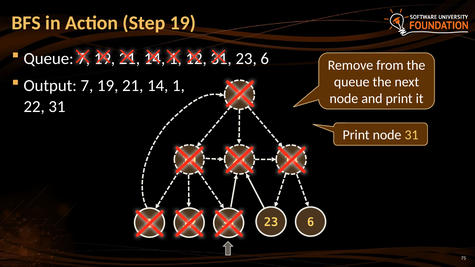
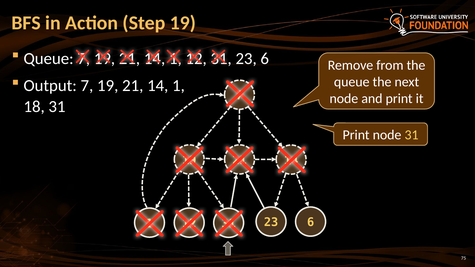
22: 22 -> 18
